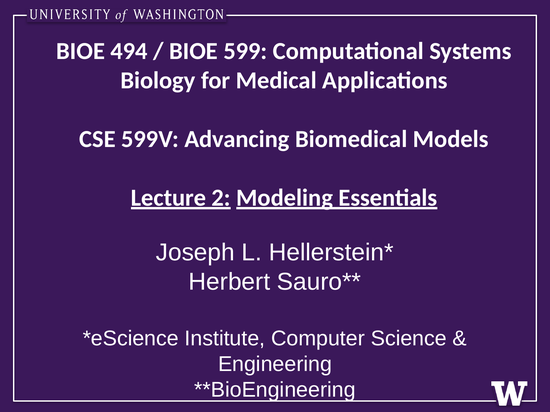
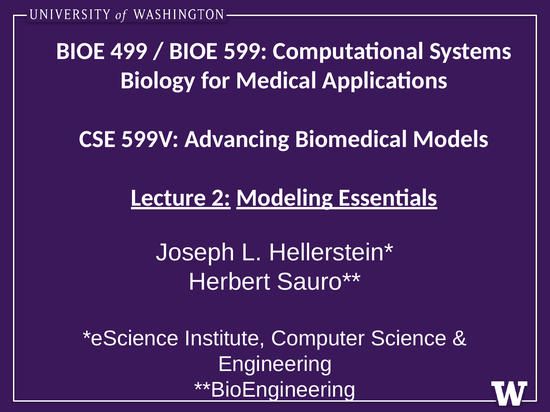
494: 494 -> 499
